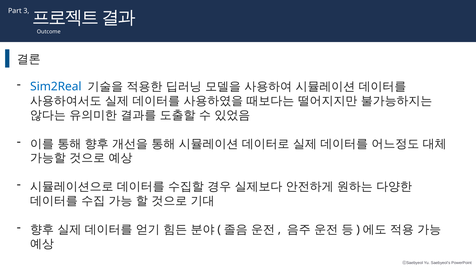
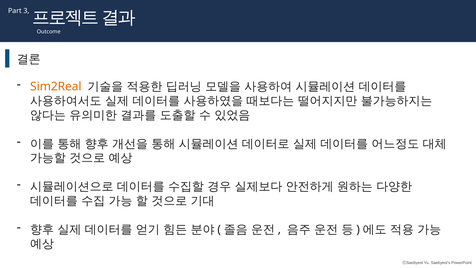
Sim2Real colour: blue -> orange
